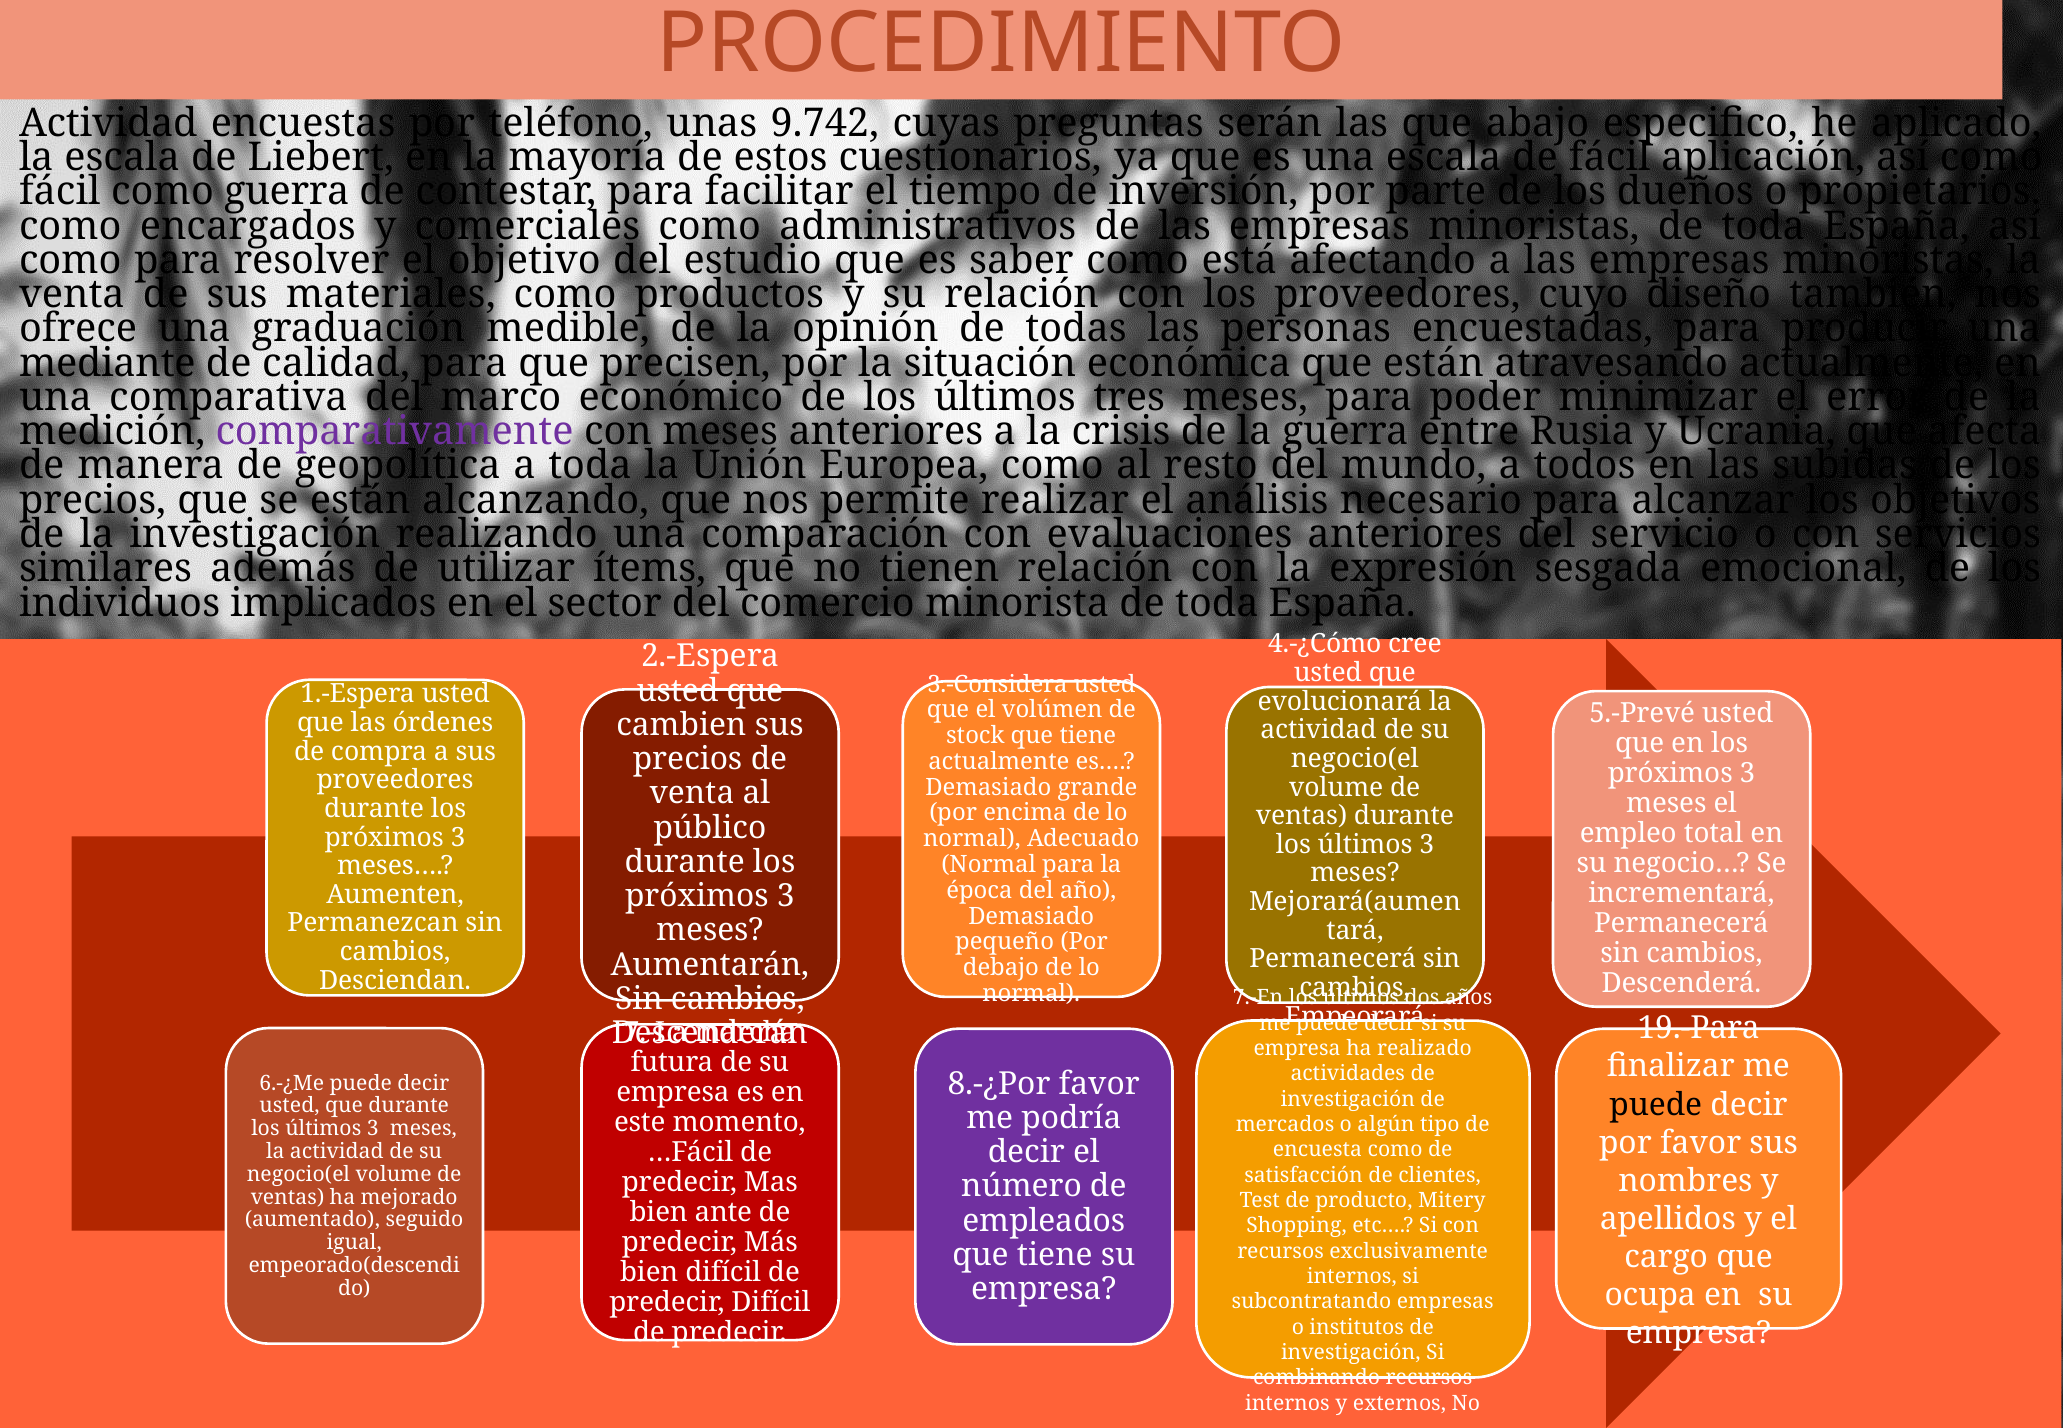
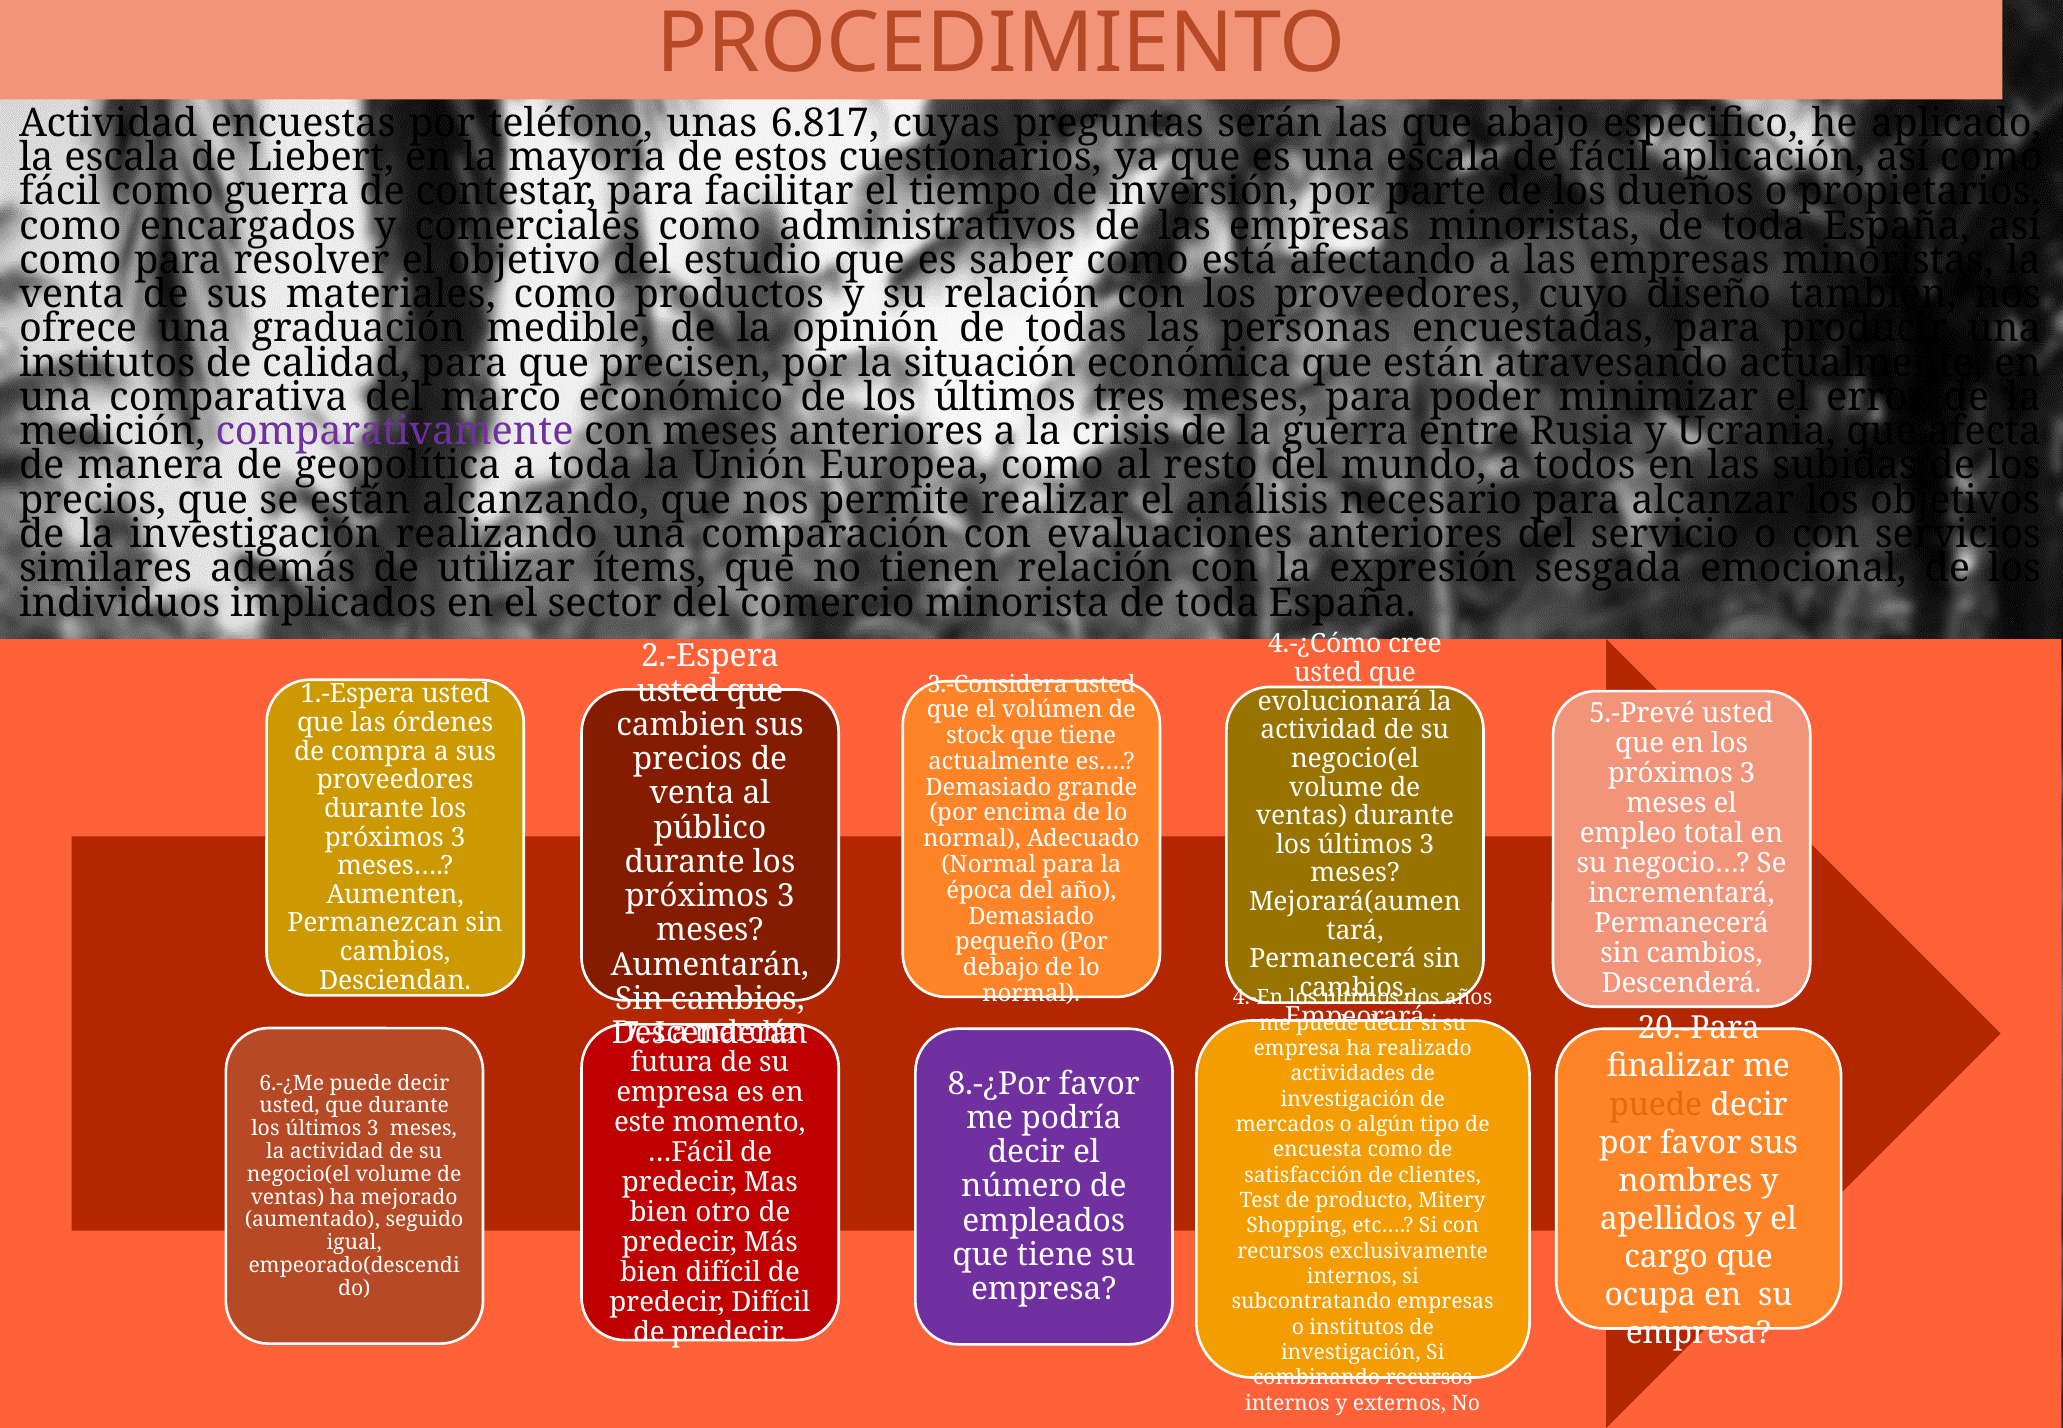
9.742: 9.742 -> 6.817
mediante at (107, 363): mediante -> institutos
7.-En: 7.-En -> 4.-En
19.-Para: 19.-Para -> 20.-Para
puede at (1656, 1105) colour: black -> orange
ante: ante -> otro
